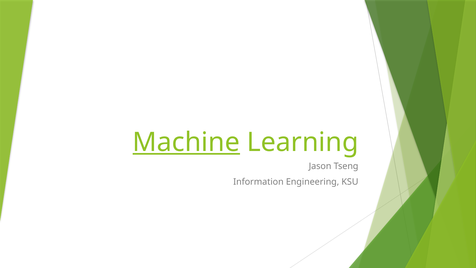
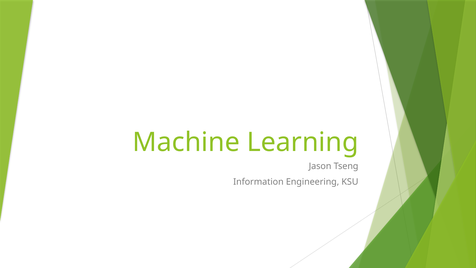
Machine underline: present -> none
